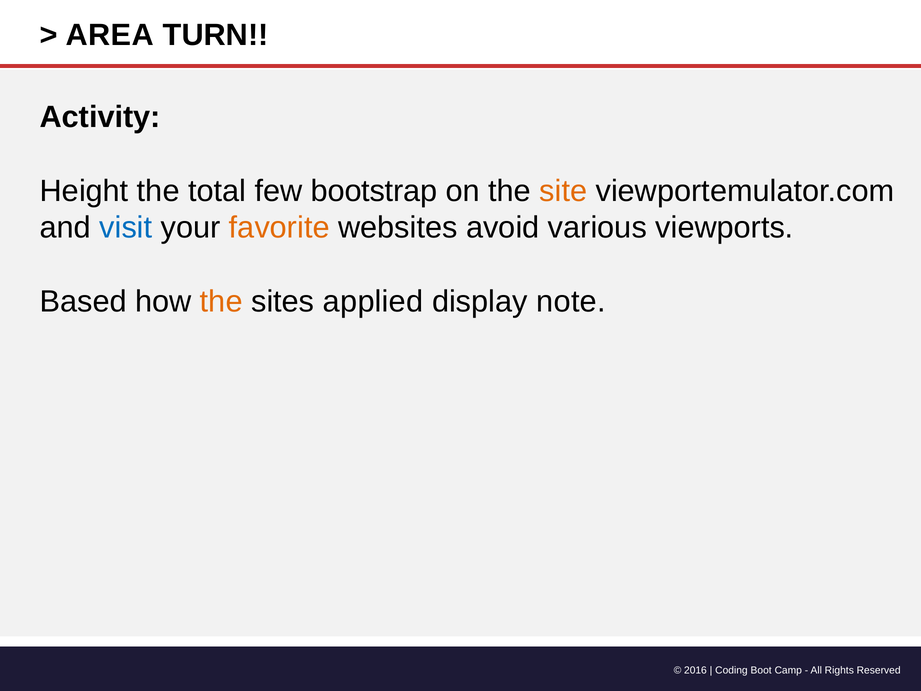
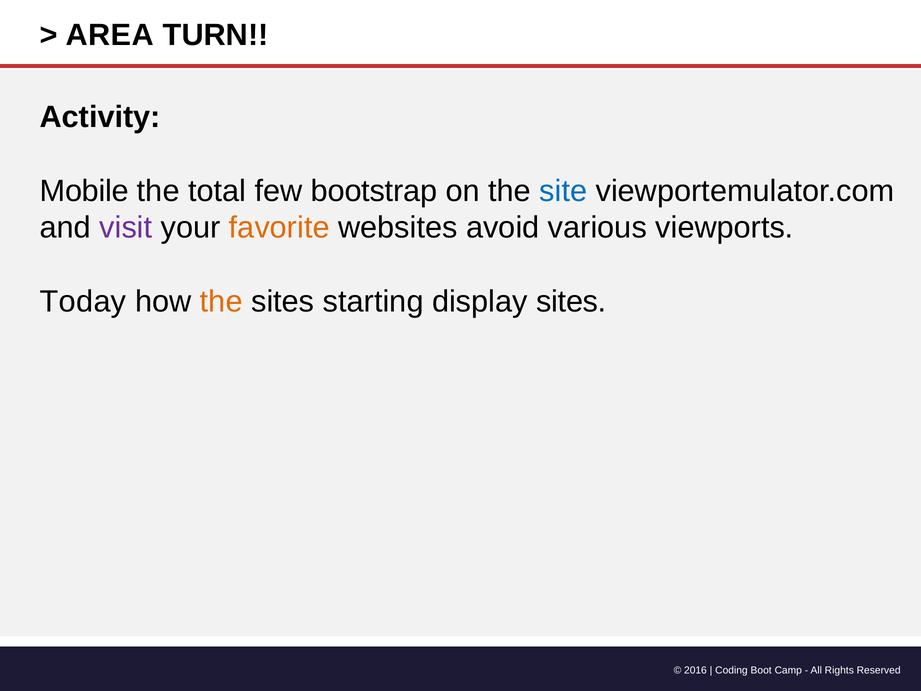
Height: Height -> Mobile
site colour: orange -> blue
visit colour: blue -> purple
Based: Based -> Today
applied: applied -> starting
display note: note -> sites
